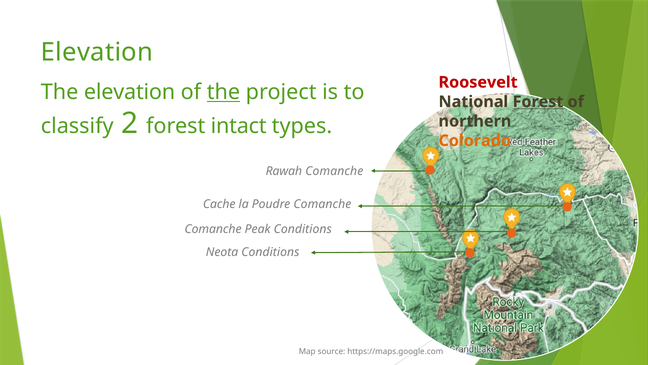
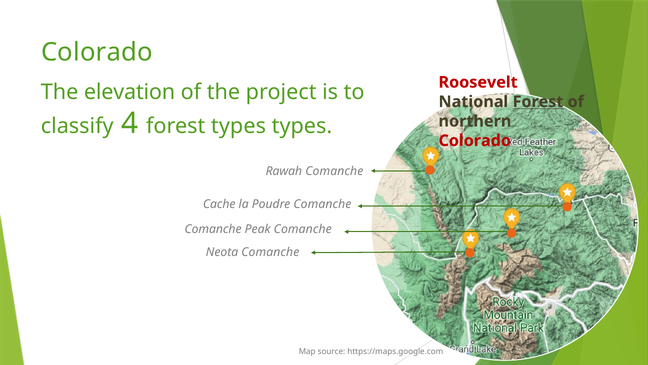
Elevation at (97, 52): Elevation -> Colorado
the at (223, 92) underline: present -> none
2: 2 -> 4
forest intact: intact -> types
Colorado at (475, 141) colour: orange -> red
Peak Conditions: Conditions -> Comanche
Neota Conditions: Conditions -> Comanche
